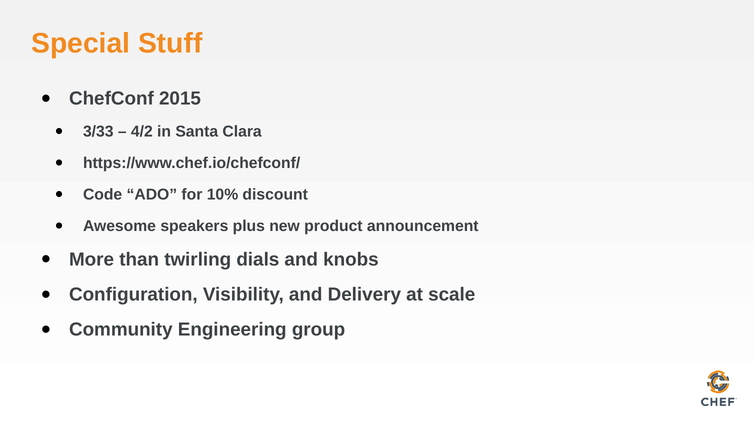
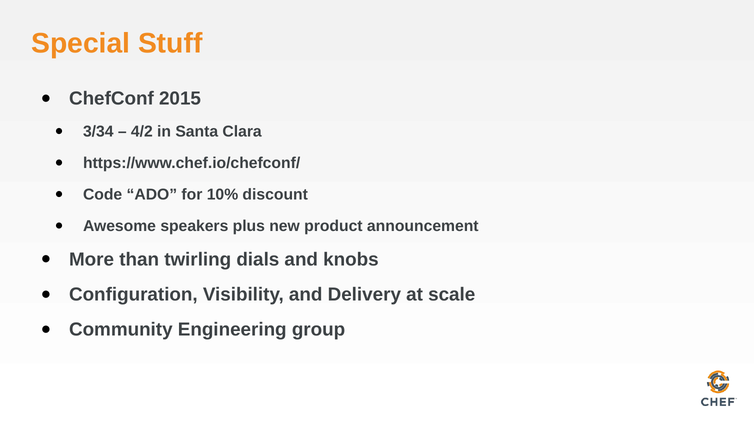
3/33: 3/33 -> 3/34
